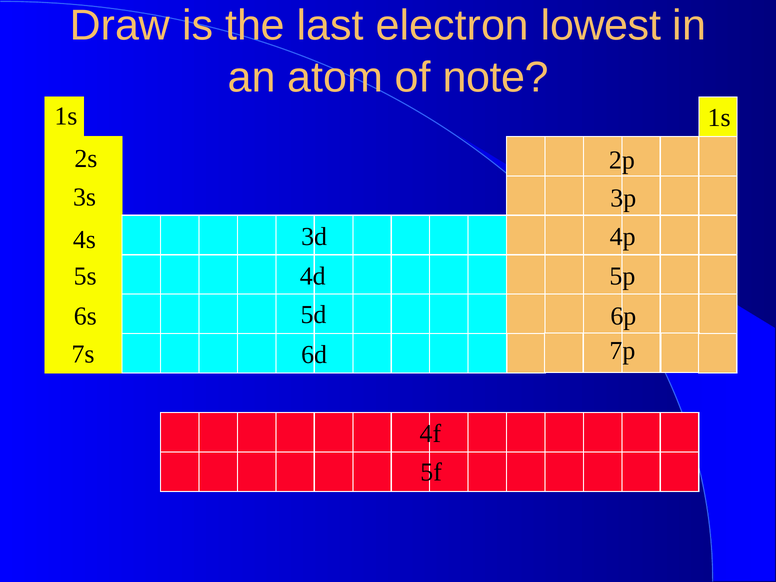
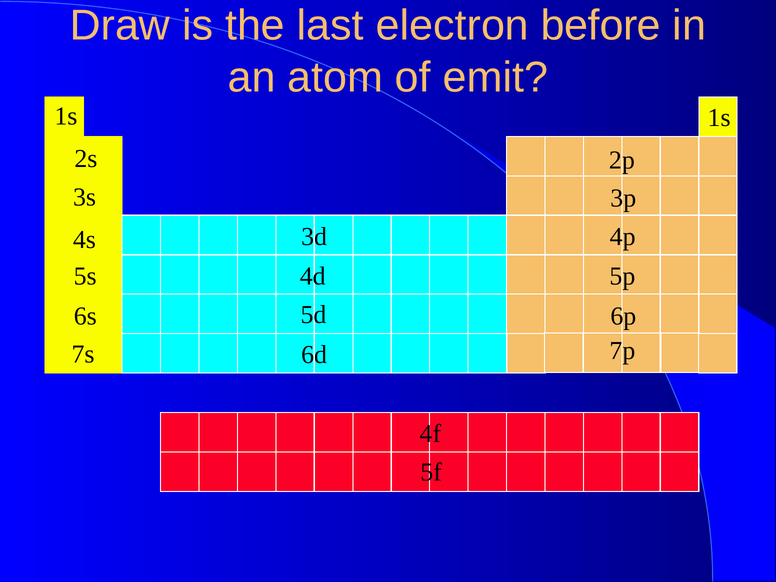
lowest: lowest -> before
note: note -> emit
